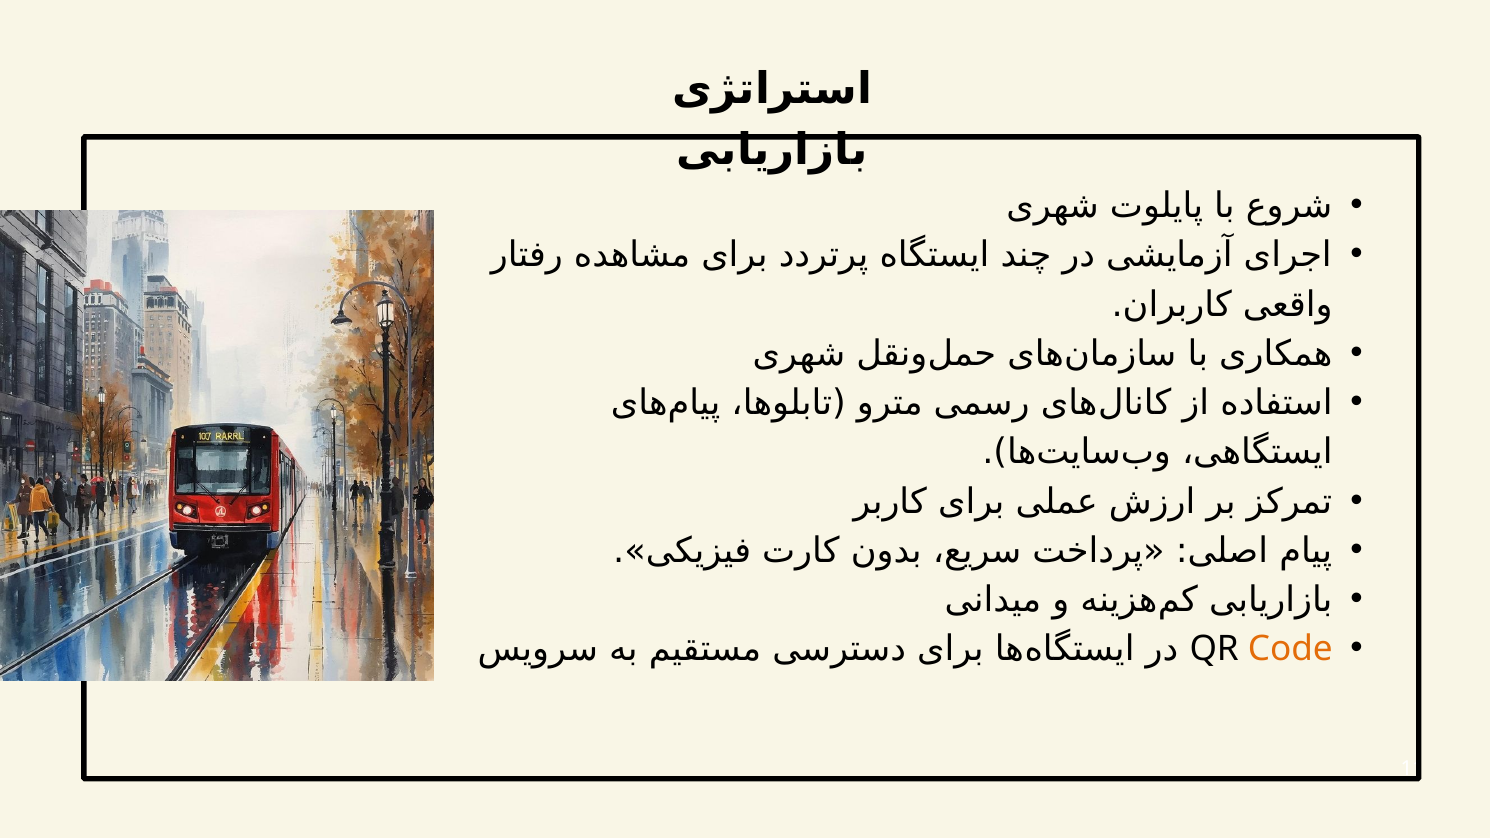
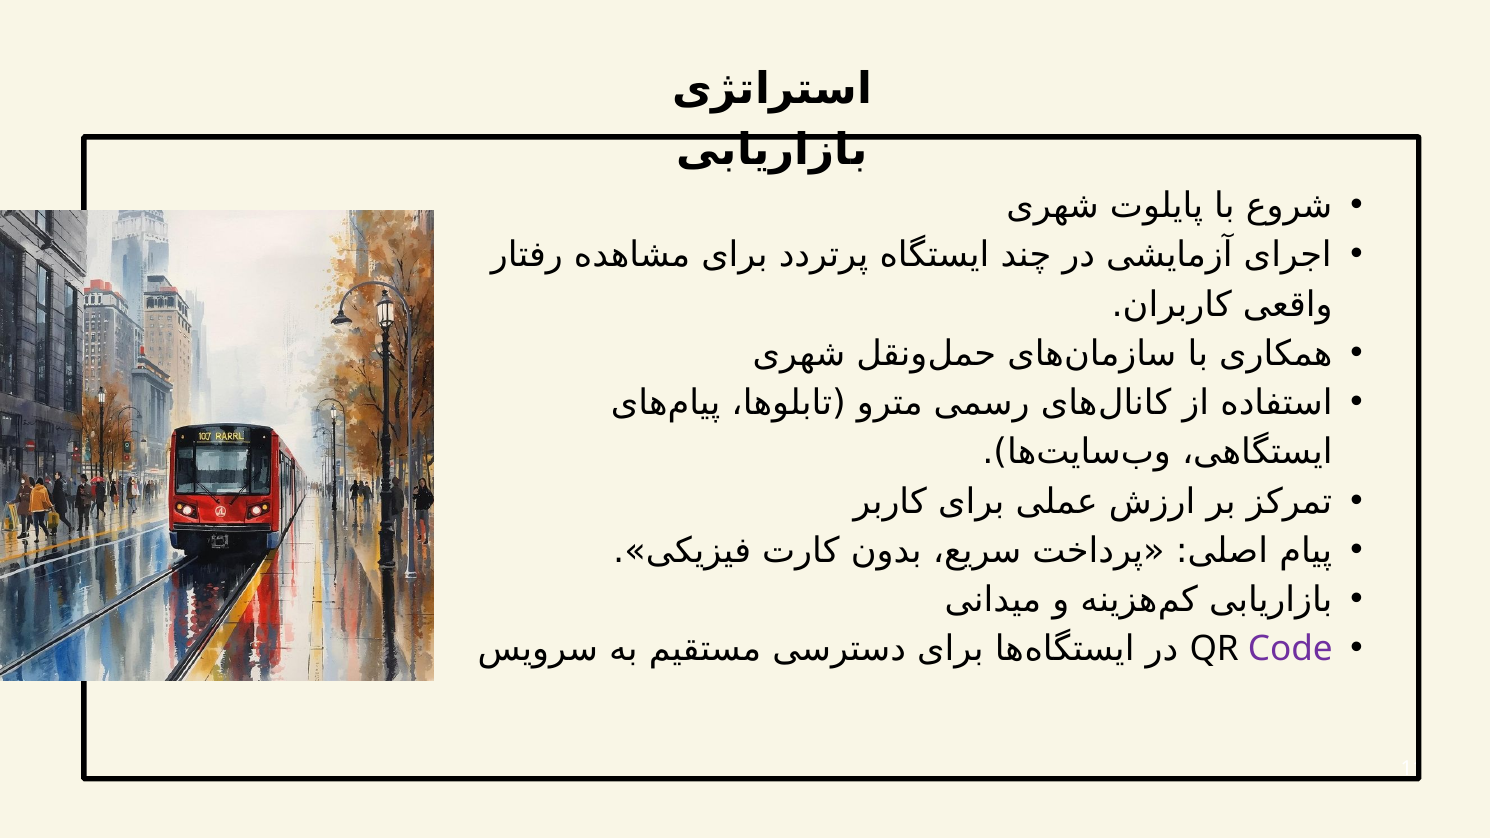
Code colour: orange -> purple
